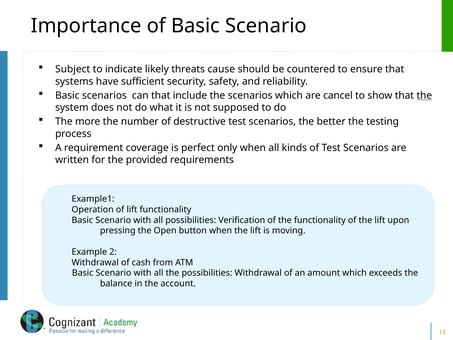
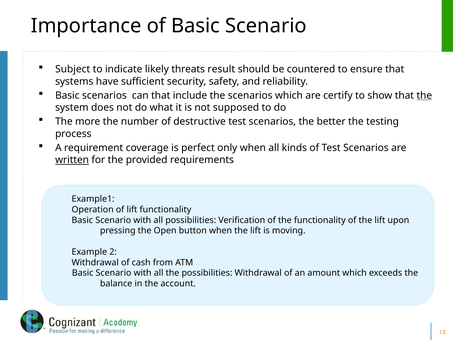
cause: cause -> result
cancel: cancel -> certify
written underline: none -> present
